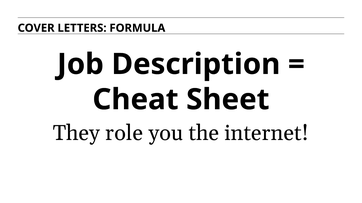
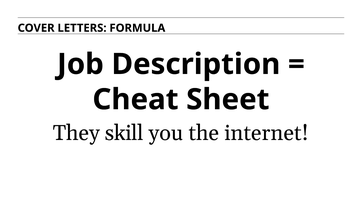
role: role -> skill
